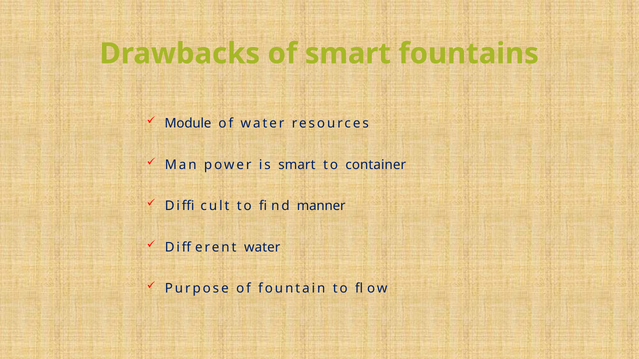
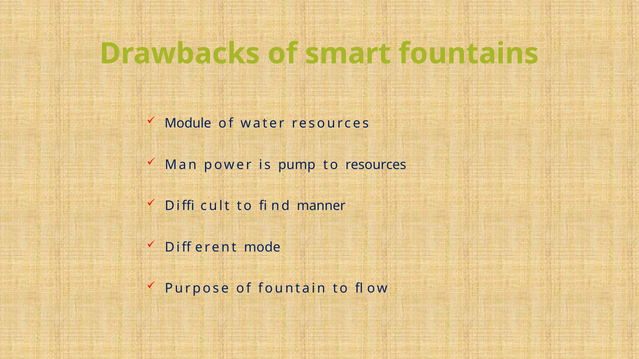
is smart: smart -> pump
to container: container -> resources
water at (262, 247): water -> mode
